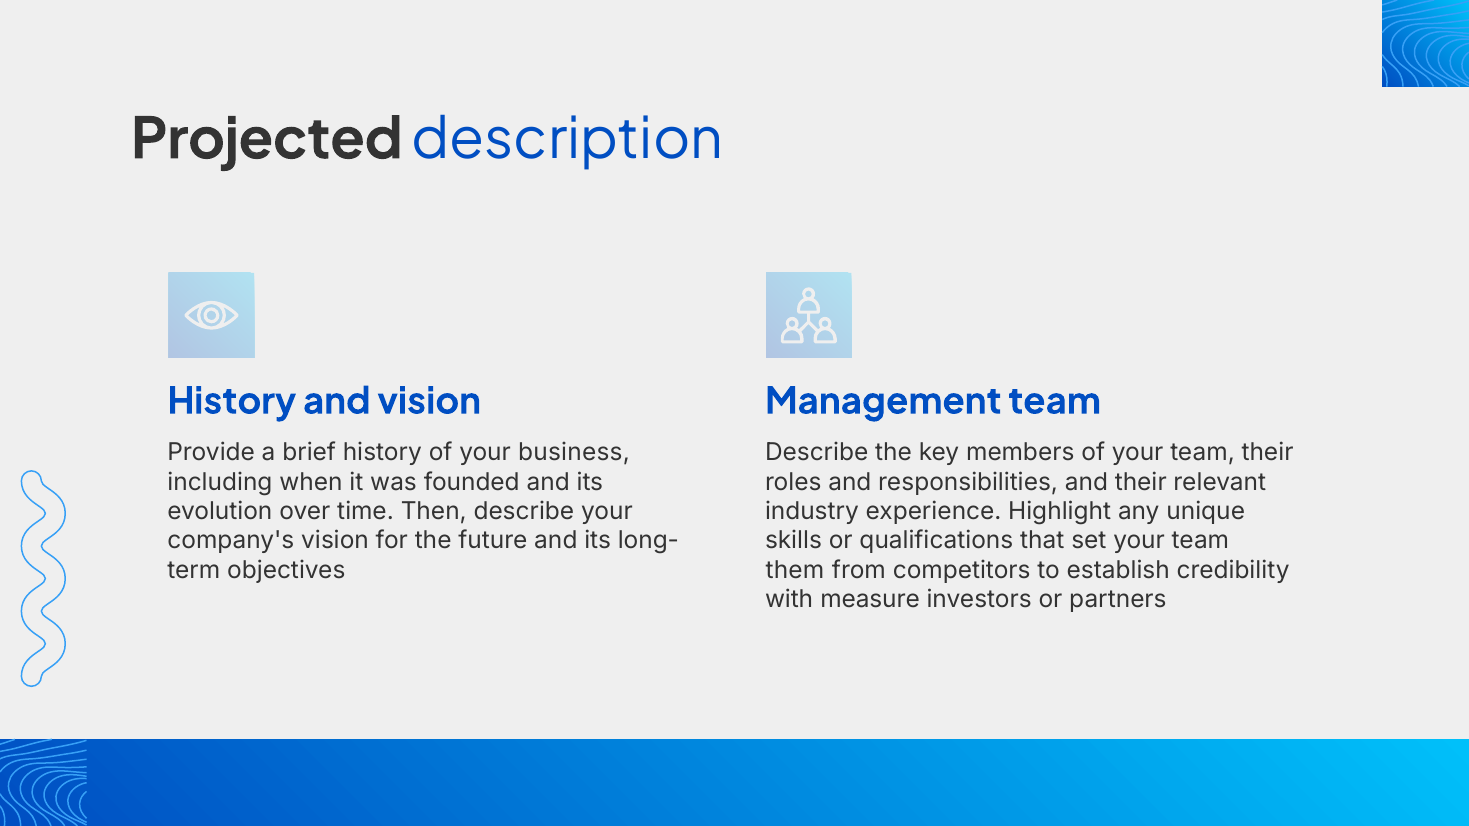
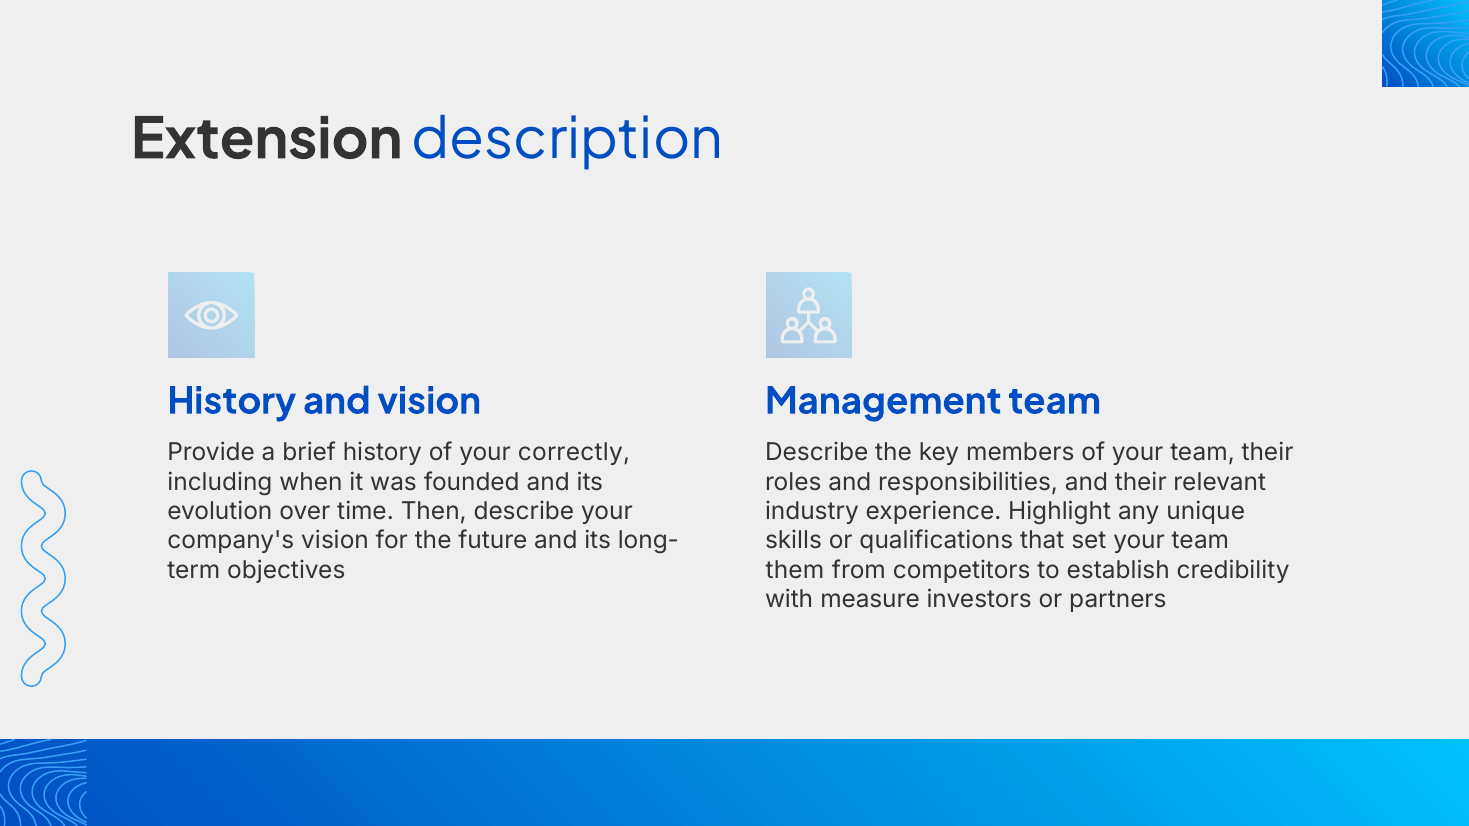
Projected: Projected -> Extension
business: business -> correctly
